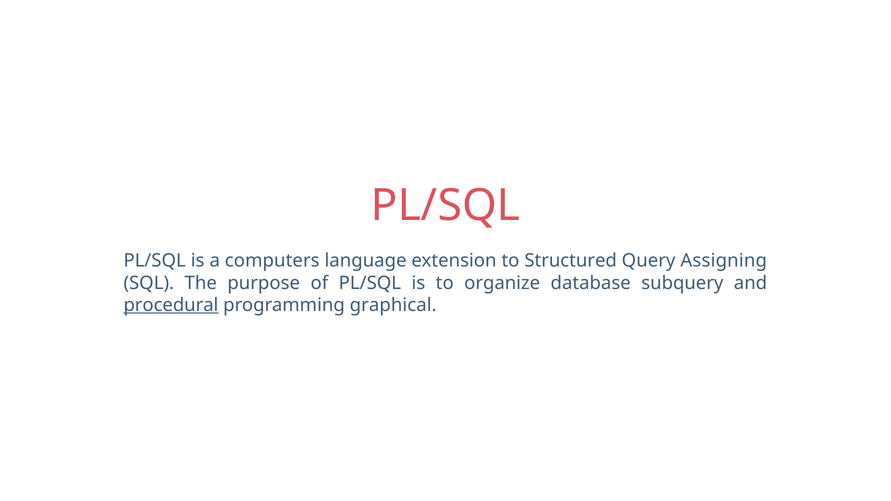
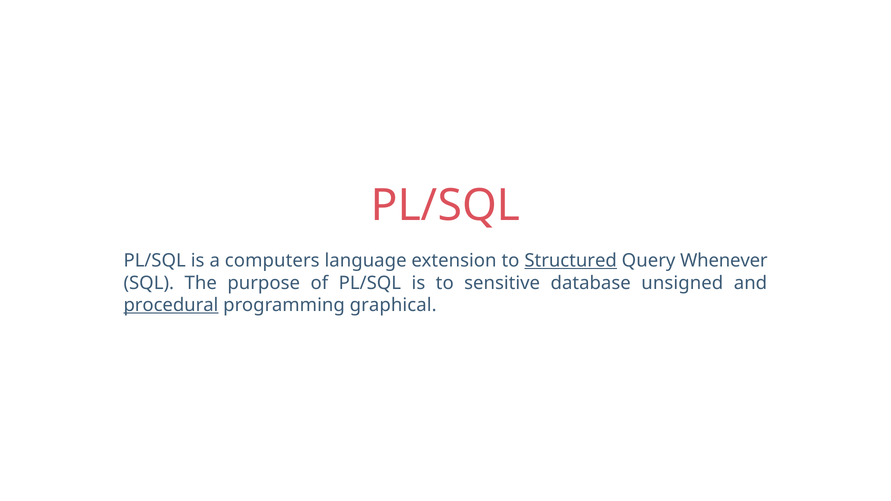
Structured underline: none -> present
Assigning: Assigning -> Whenever
organize: organize -> sensitive
subquery: subquery -> unsigned
